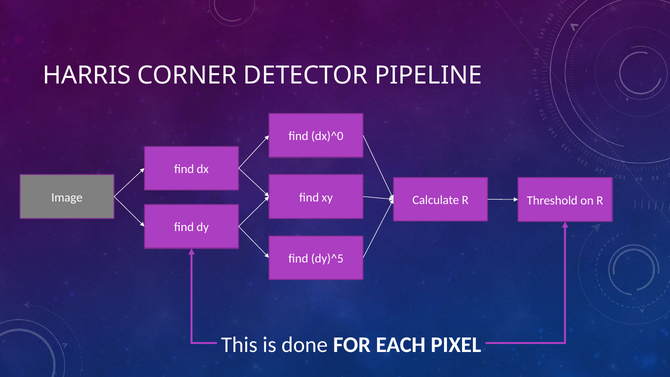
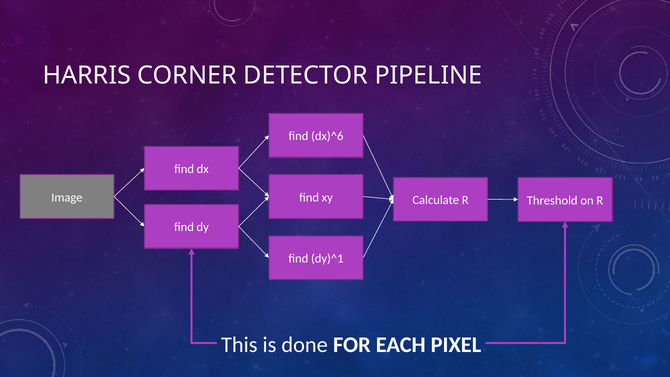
dx)^0: dx)^0 -> dx)^6
dy)^5: dy)^5 -> dy)^1
